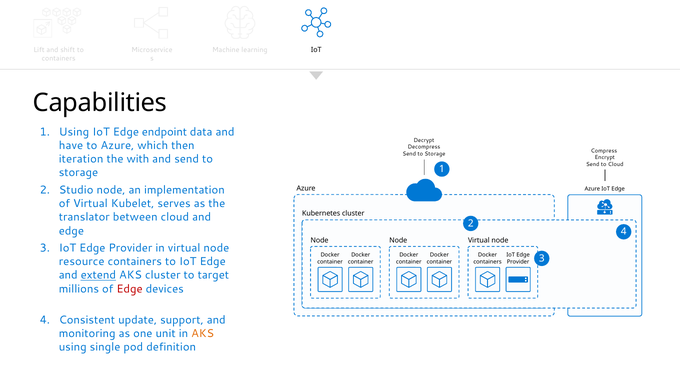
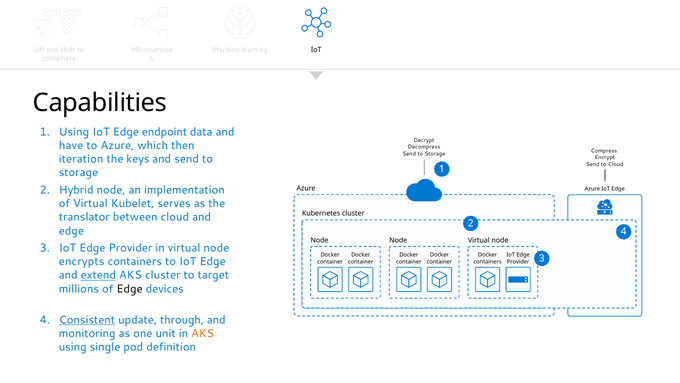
with: with -> keys
Studio: Studio -> Hybrid
resource: resource -> encrypts
Edge at (129, 288) colour: red -> black
Consistent underline: none -> present
support: support -> through
